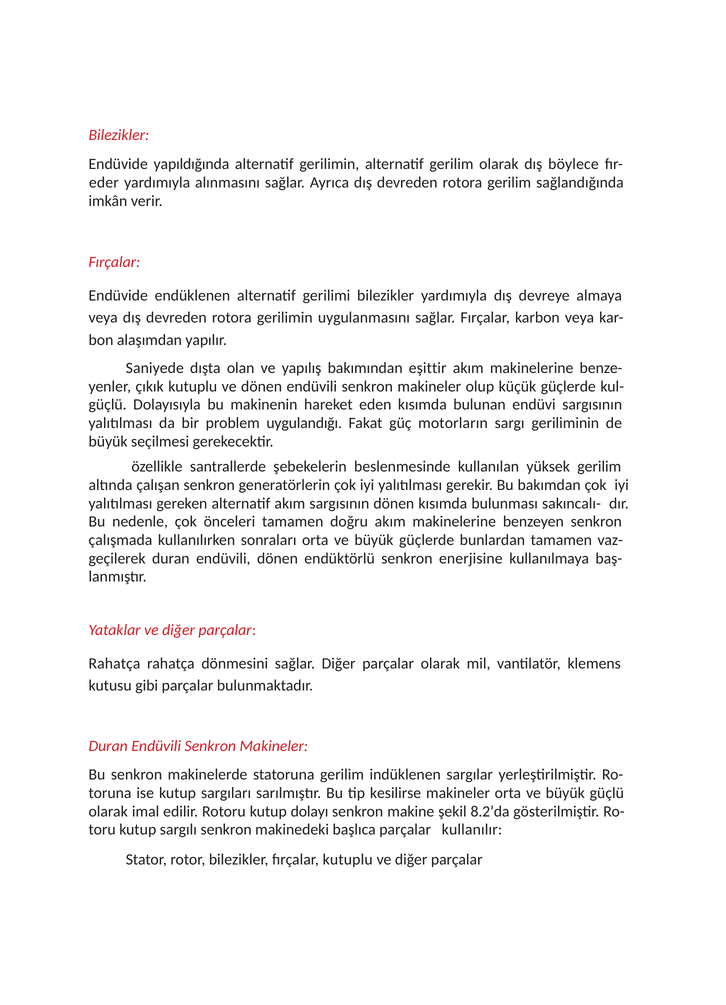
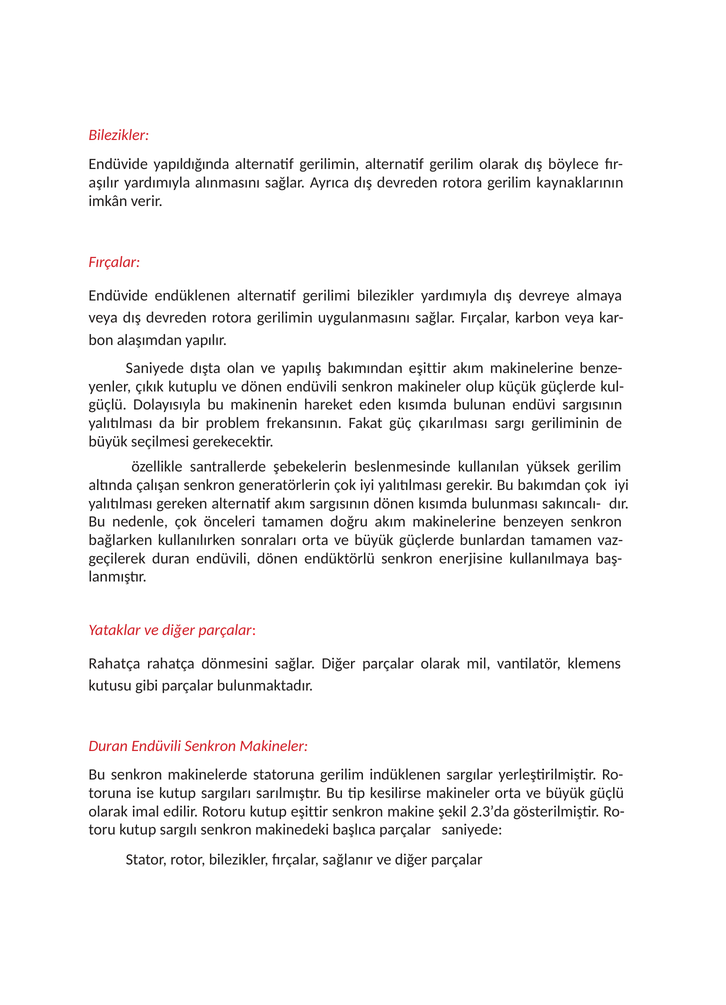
eder: eder -> aşılır
sağlandığında: sağlandığında -> kaynaklarının
uygulandığı: uygulandığı -> frekansının
motorların: motorların -> çıkarılması
çalışmada: çalışmada -> bağlarken
kutup dolayı: dolayı -> eşittir
8.2’da: 8.2’da -> 2.3’da
parçalar kullanılır: kullanılır -> saniyede
fırçalar kutuplu: kutuplu -> sağlanır
